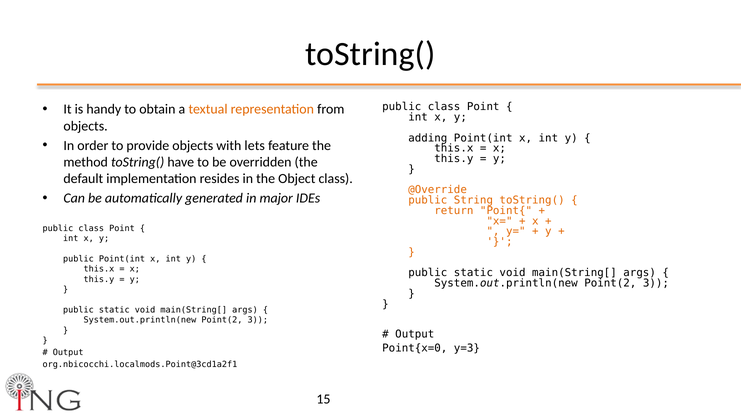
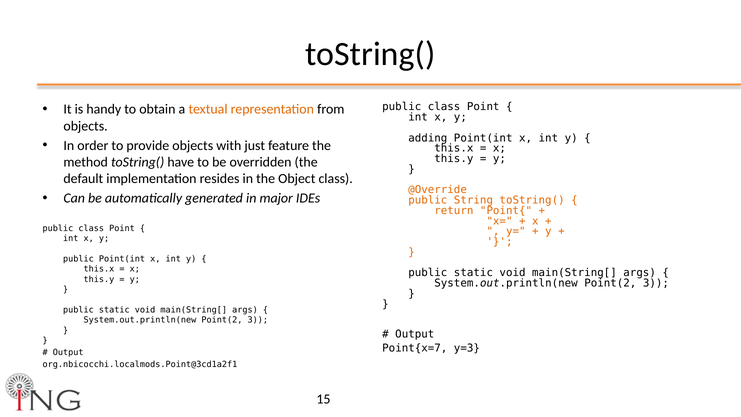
lets: lets -> just
Point{x=0: Point{x=0 -> Point{x=7
